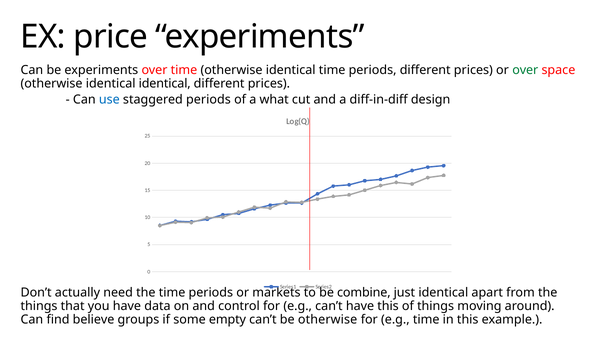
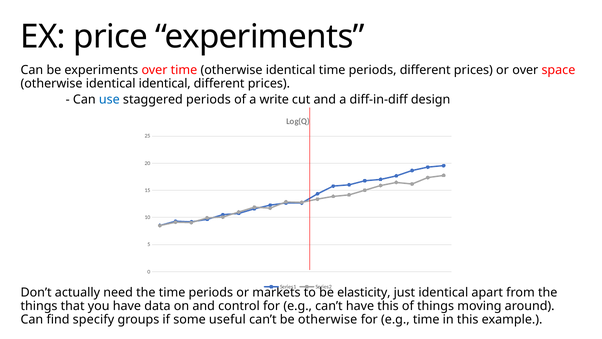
over at (525, 70) colour: green -> black
what: what -> write
combine: combine -> elasticity
believe: believe -> specify
empty: empty -> useful
